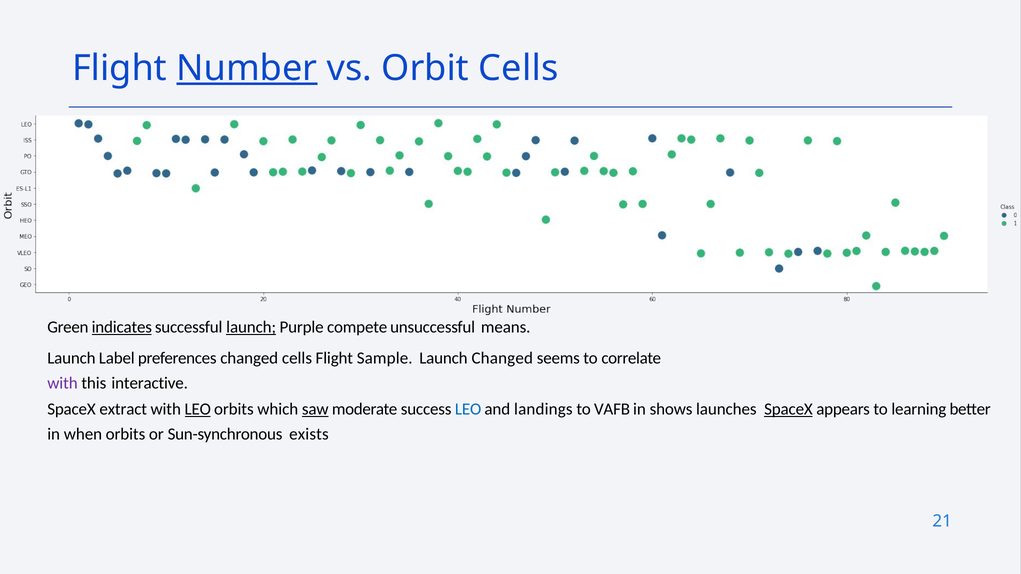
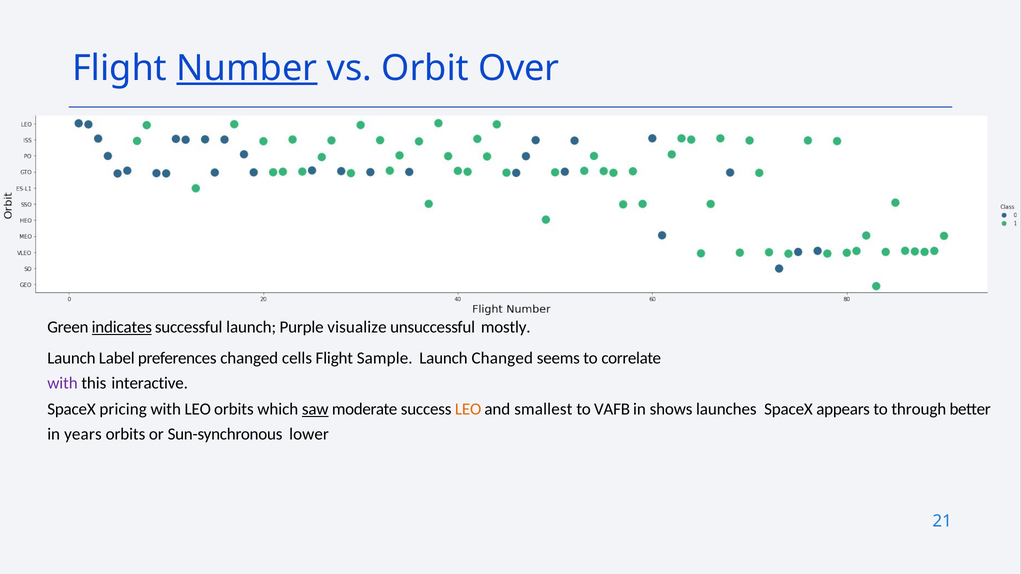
Orbit Cells: Cells -> Over
launch at (251, 327) underline: present -> none
compete: compete -> visualize
means: means -> mostly
extract: extract -> pricing
LEO at (198, 409) underline: present -> none
LEO at (468, 409) colour: blue -> orange
landings: landings -> smallest
SpaceX at (788, 409) underline: present -> none
learning: learning -> through
when: when -> years
exists: exists -> lower
